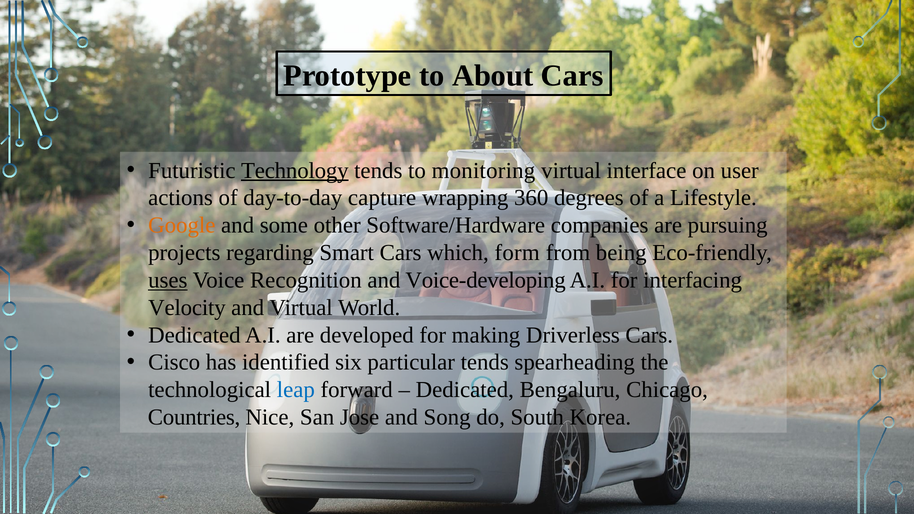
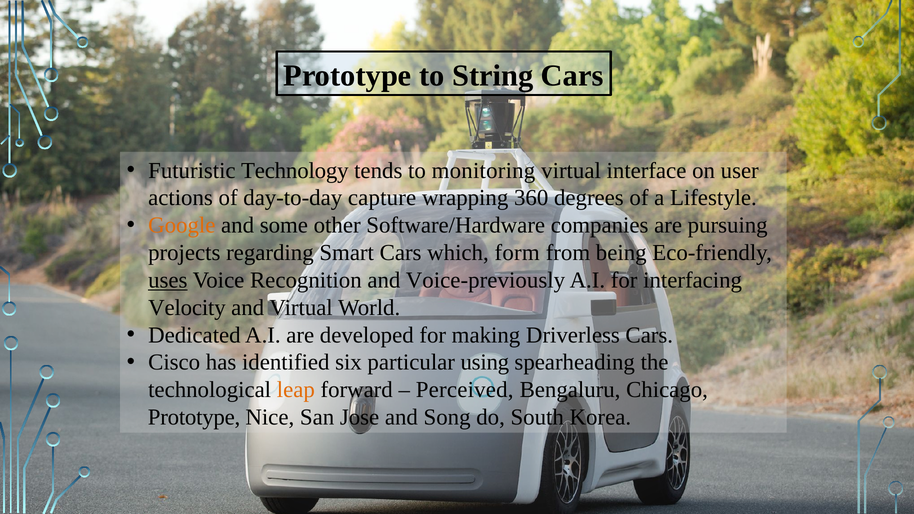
About: About -> String
Technology underline: present -> none
Voice-developing: Voice-developing -> Voice-previously
particular tends: tends -> using
leap colour: blue -> orange
Dedicated at (465, 390): Dedicated -> Perceived
Countries at (194, 417): Countries -> Prototype
